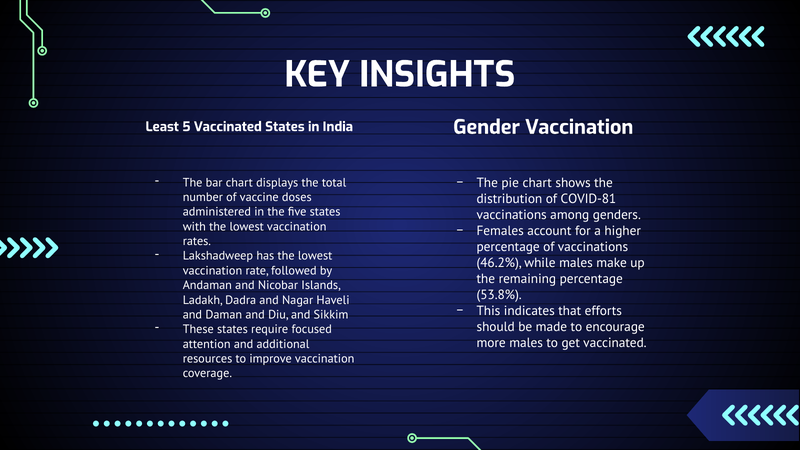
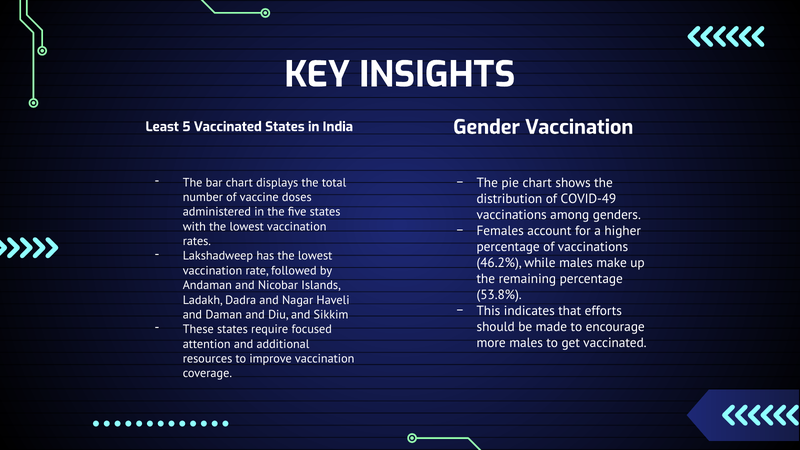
COVID-81: COVID-81 -> COVID-49
